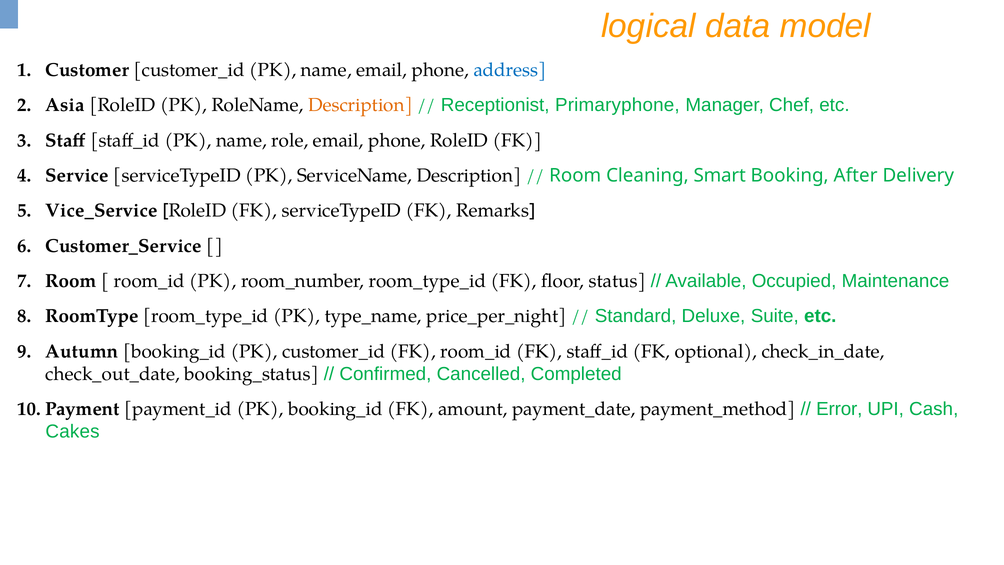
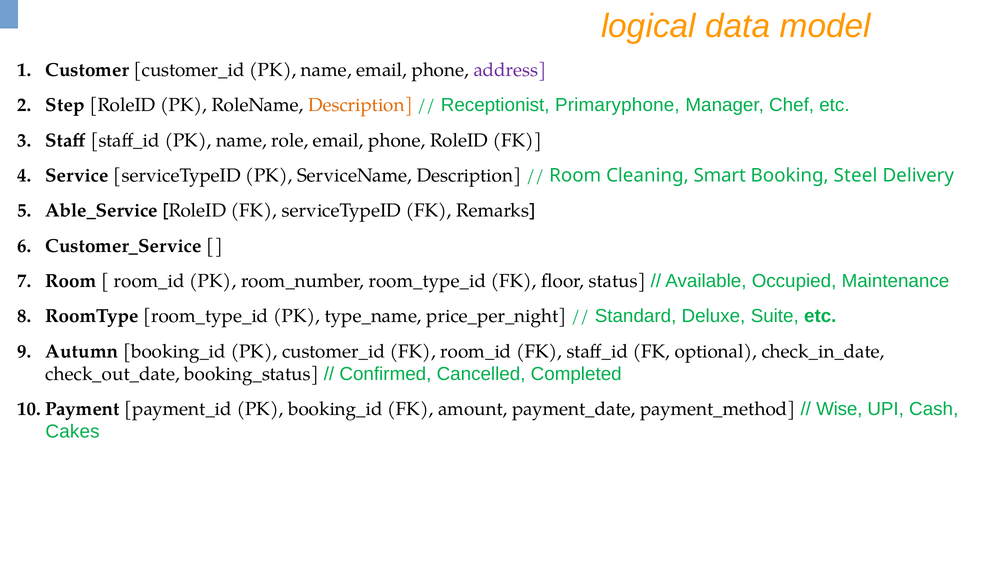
address colour: blue -> purple
Asia: Asia -> Step
After: After -> Steel
Vice_Service: Vice_Service -> Able_Service
Error: Error -> Wise
